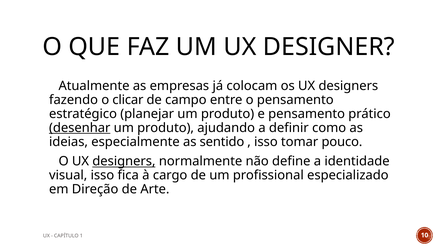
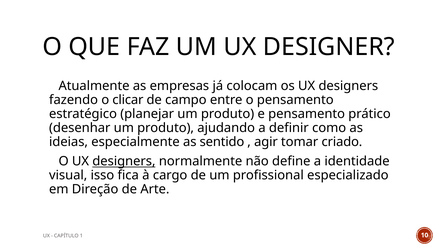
desenhar underline: present -> none
isso at (266, 142): isso -> agir
pouco: pouco -> criado
